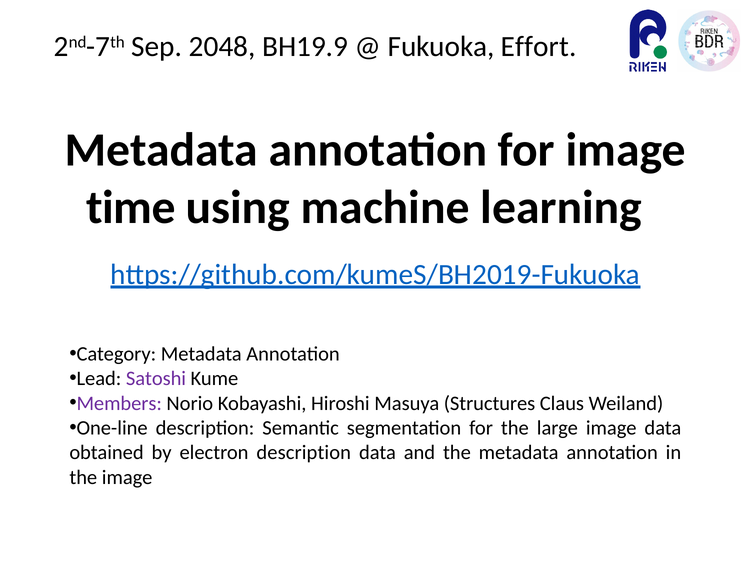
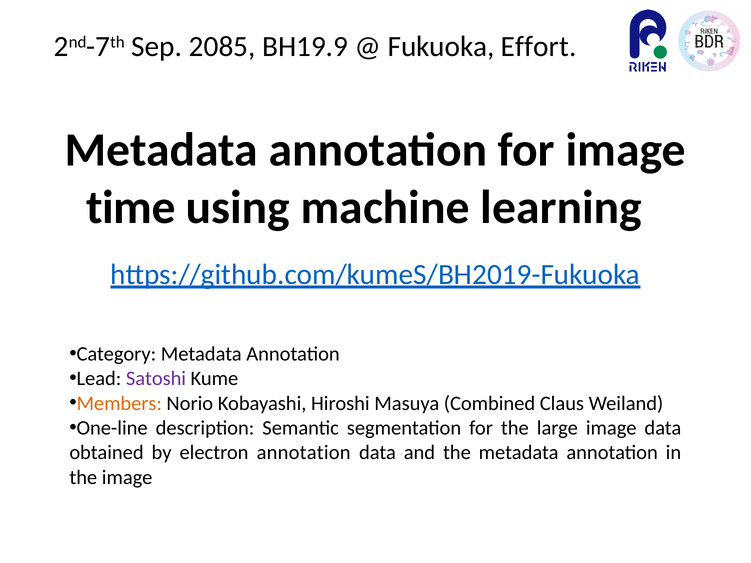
2048: 2048 -> 2085
Members colour: purple -> orange
Structures: Structures -> Combined
electron description: description -> annotation
